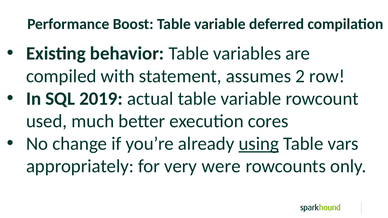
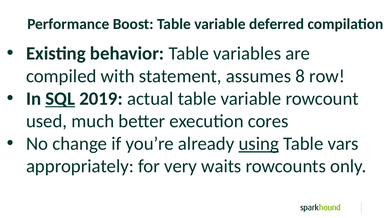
2: 2 -> 8
SQL underline: none -> present
were: were -> waits
